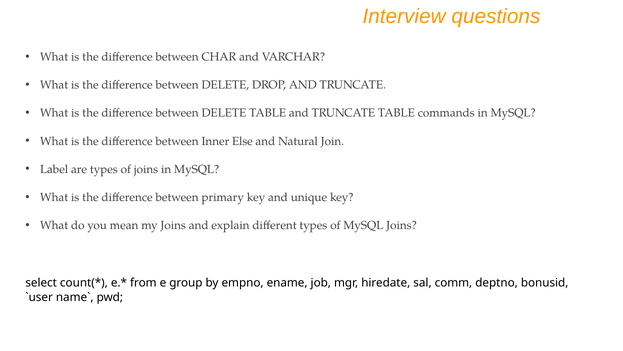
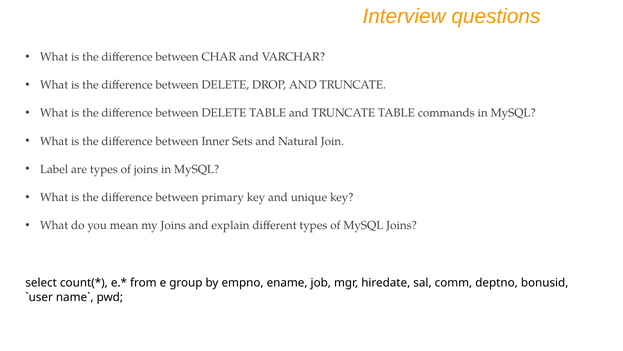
Else: Else -> Sets
